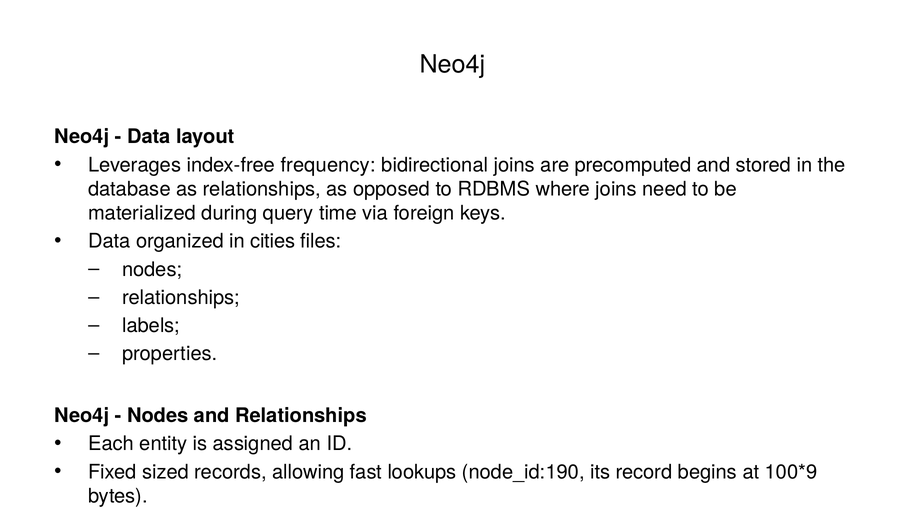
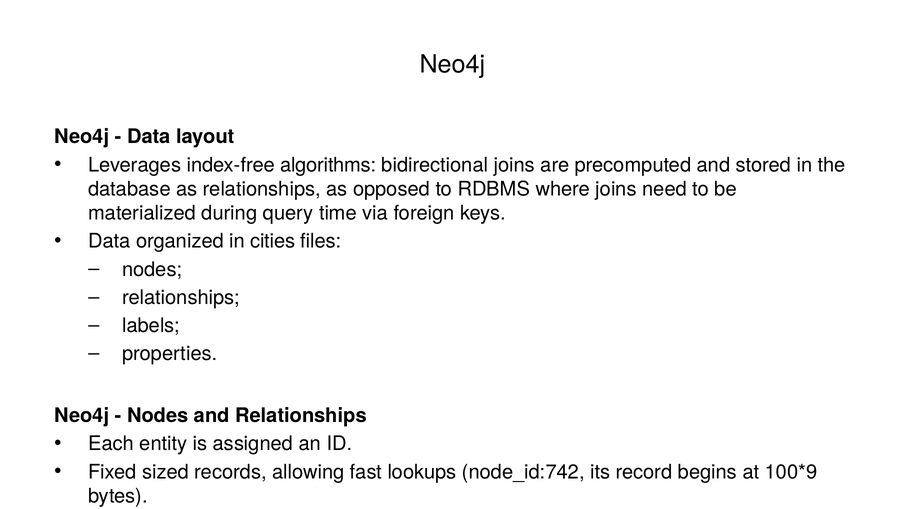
frequency: frequency -> algorithms
node_id:190: node_id:190 -> node_id:742
